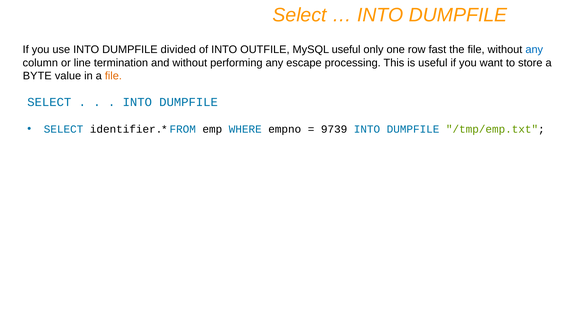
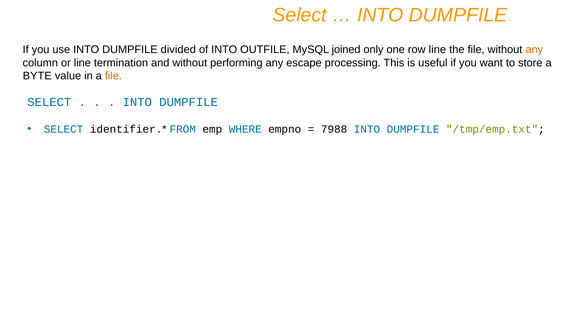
MySQL useful: useful -> joined
row fast: fast -> line
any at (534, 50) colour: blue -> orange
9739: 9739 -> 7988
